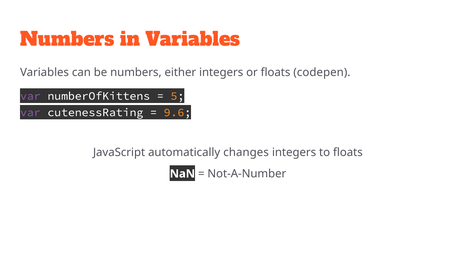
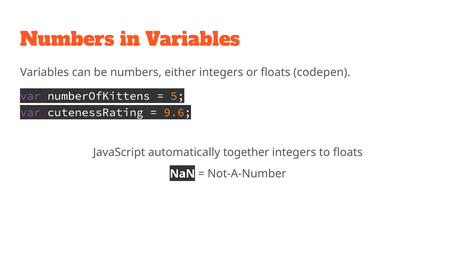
changes: changes -> together
